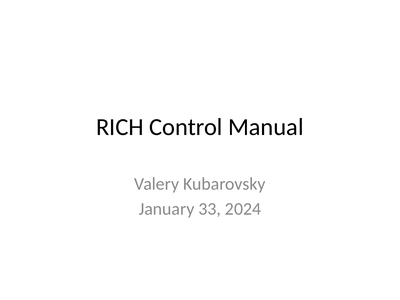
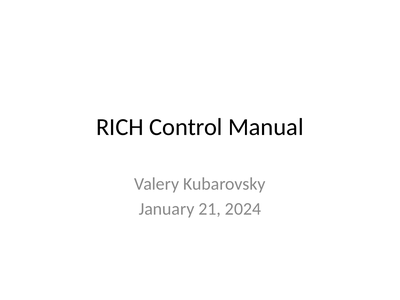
33: 33 -> 21
